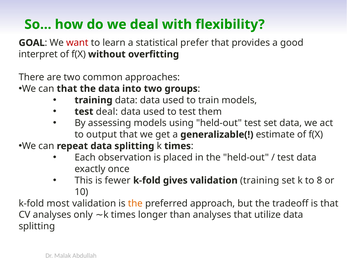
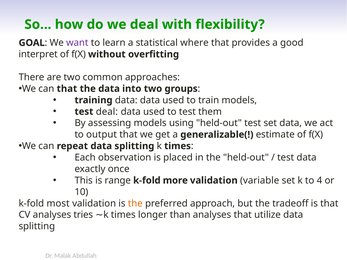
want colour: red -> purple
prefer: prefer -> where
fewer: fewer -> range
gives: gives -> more
validation training: training -> variable
8: 8 -> 4
only: only -> tries
